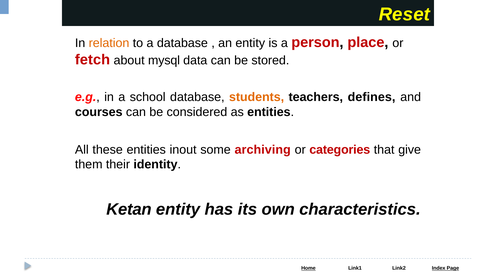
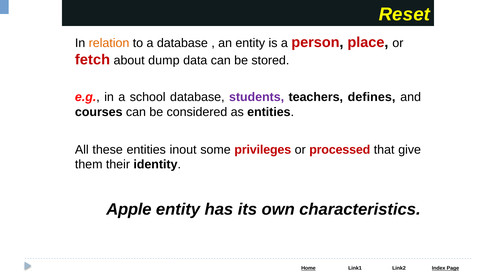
mysql: mysql -> dump
students colour: orange -> purple
archiving: archiving -> privileges
categories: categories -> processed
Ketan: Ketan -> Apple
